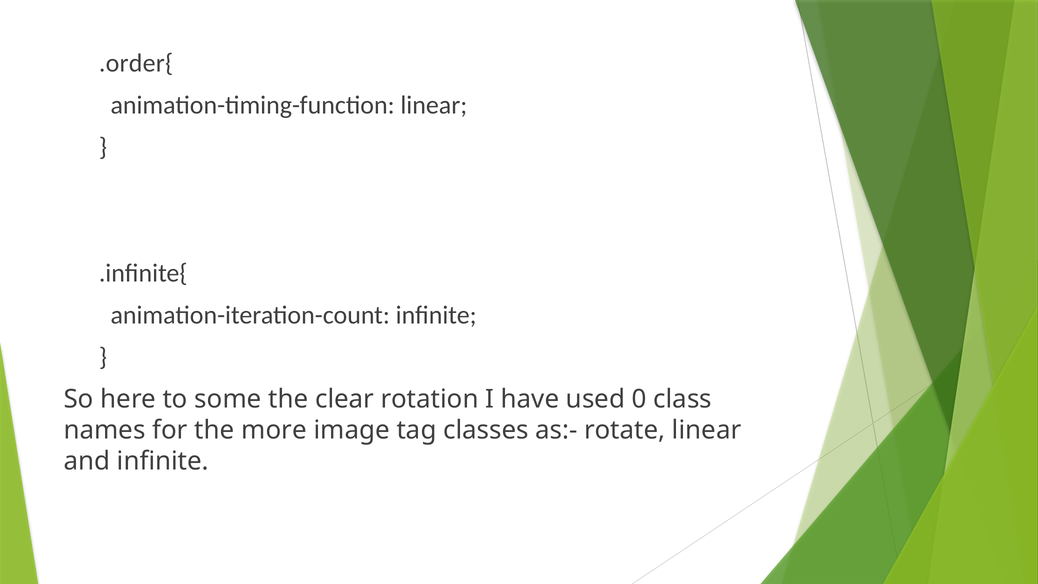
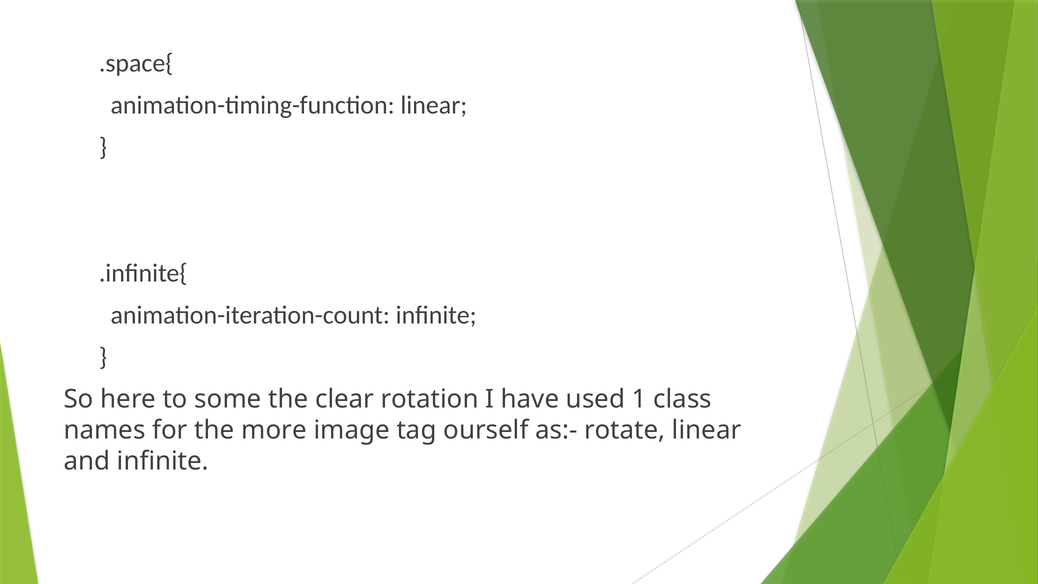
.order{: .order{ -> .space{
0: 0 -> 1
classes: classes -> ourself
